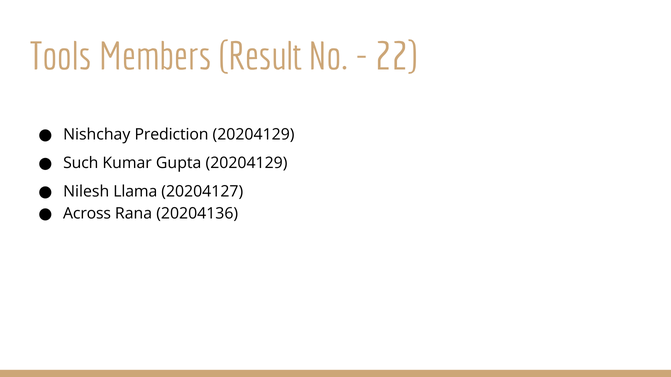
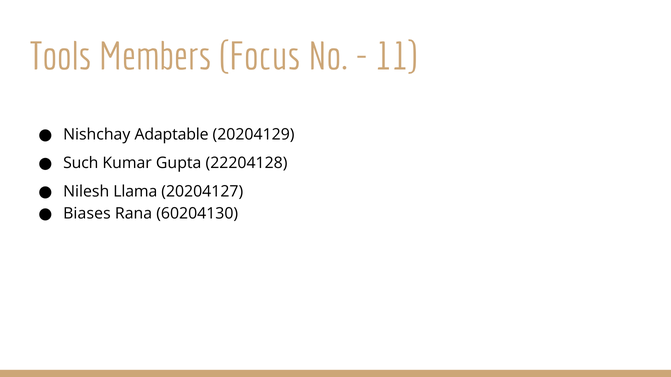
Result: Result -> Focus
22: 22 -> 11
Prediction: Prediction -> Adaptable
Gupta 20204129: 20204129 -> 22204128
Across: Across -> Biases
20204136: 20204136 -> 60204130
